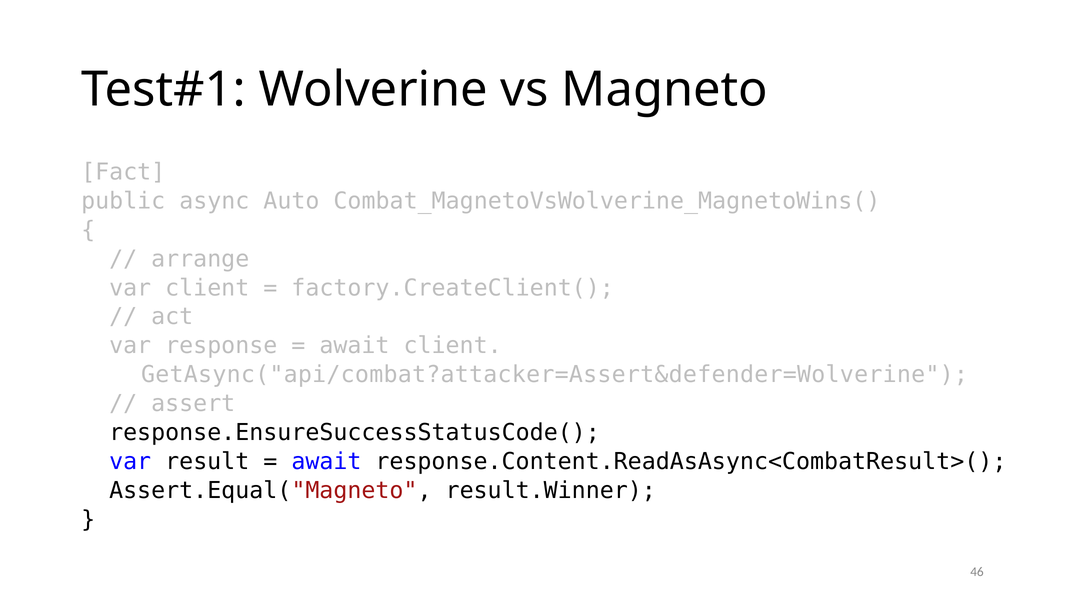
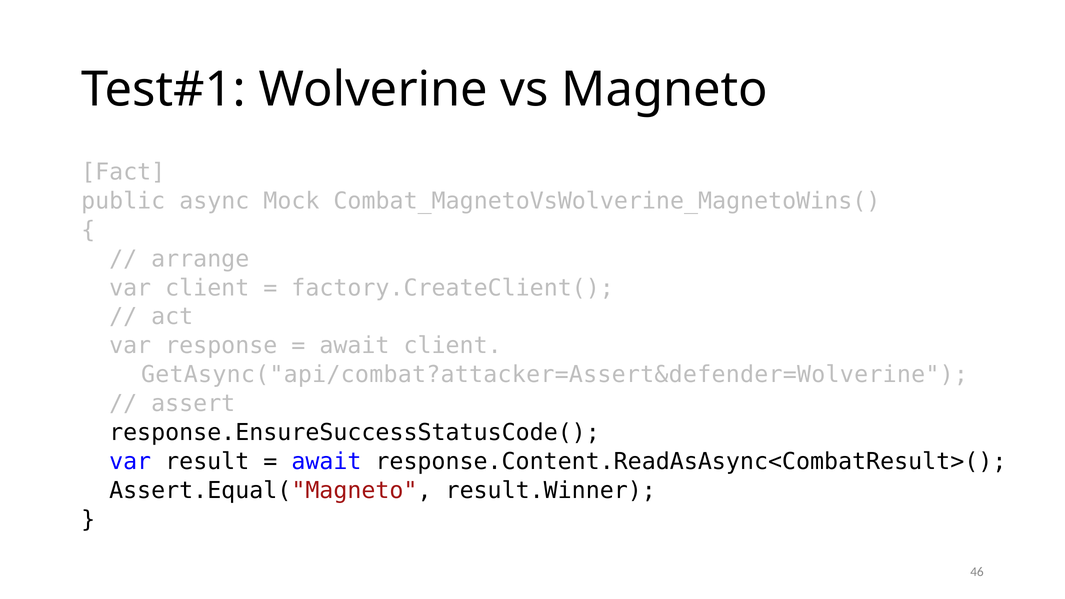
Auto: Auto -> Mock
